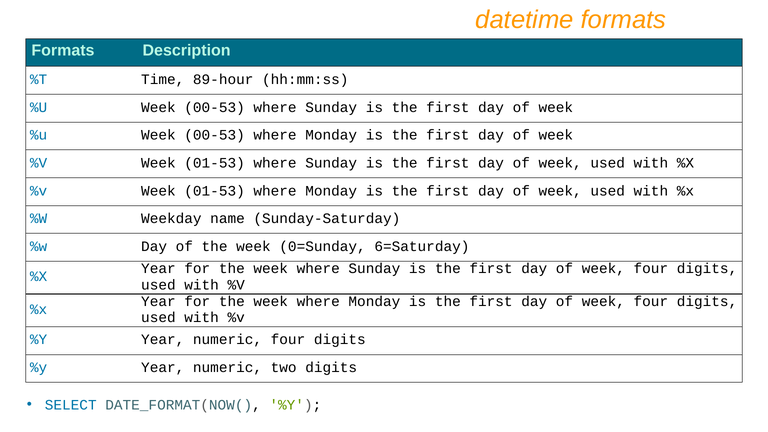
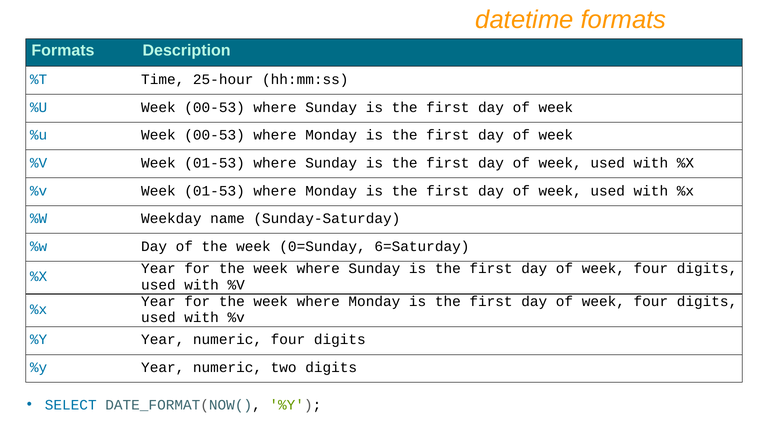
89-hour: 89-hour -> 25-hour
